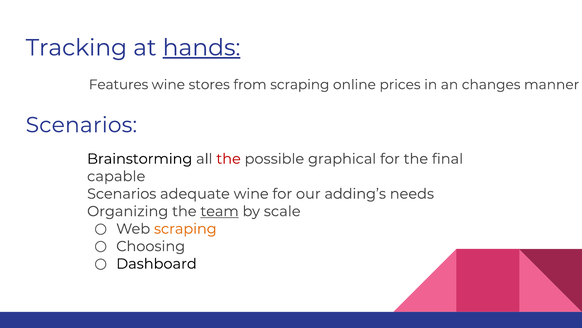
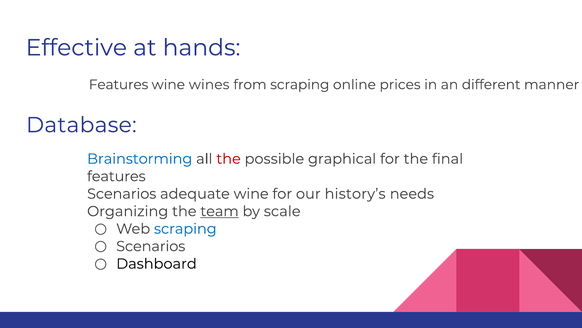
Tracking: Tracking -> Effective
hands underline: present -> none
stores: stores -> wines
changes: changes -> different
Scenarios at (81, 125): Scenarios -> Database
Brainstorming colour: black -> blue
capable at (116, 176): capable -> features
adding’s: adding’s -> history’s
scraping at (185, 228) colour: orange -> blue
Choosing at (151, 246): Choosing -> Scenarios
